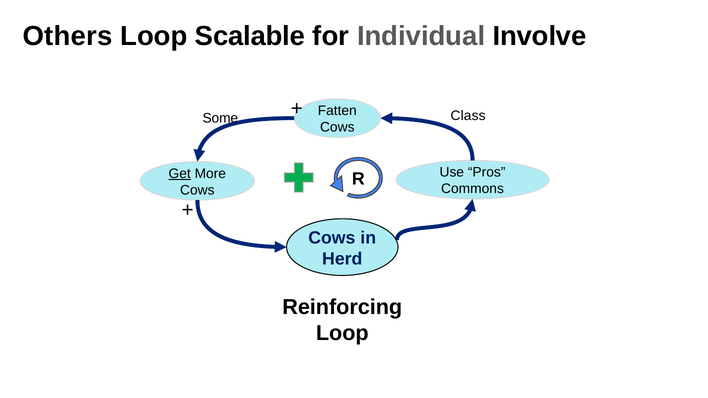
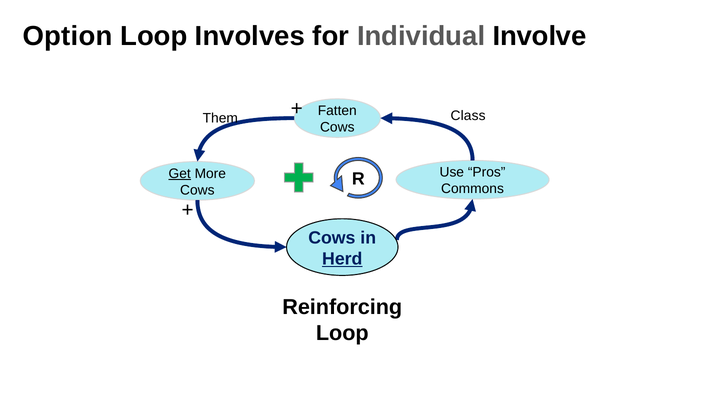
Others: Others -> Option
Scalable: Scalable -> Involves
Some: Some -> Them
Herd underline: none -> present
